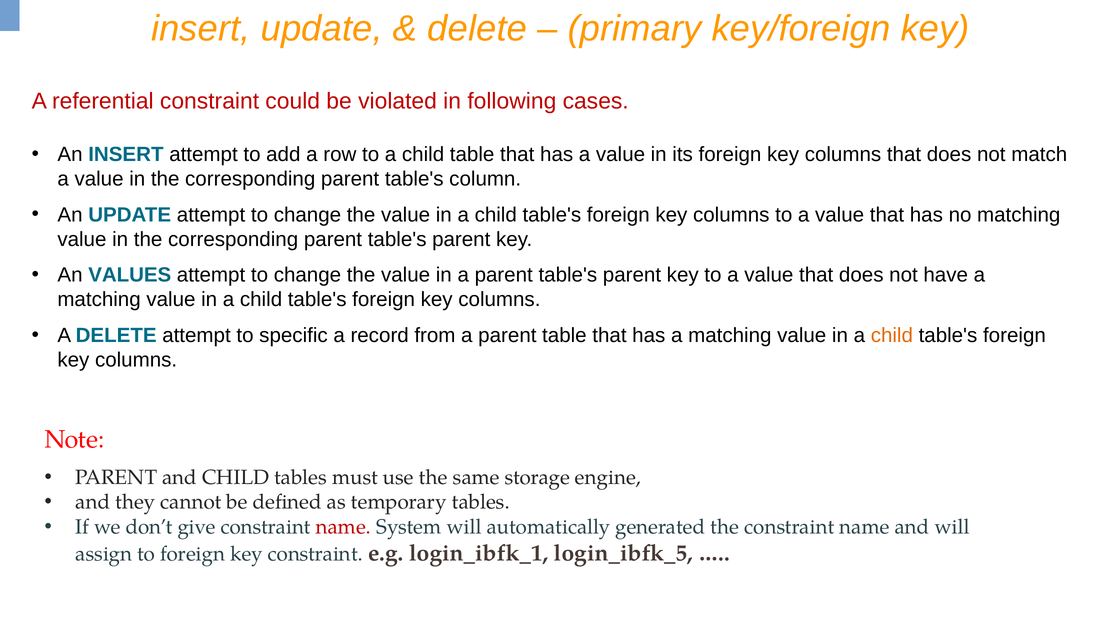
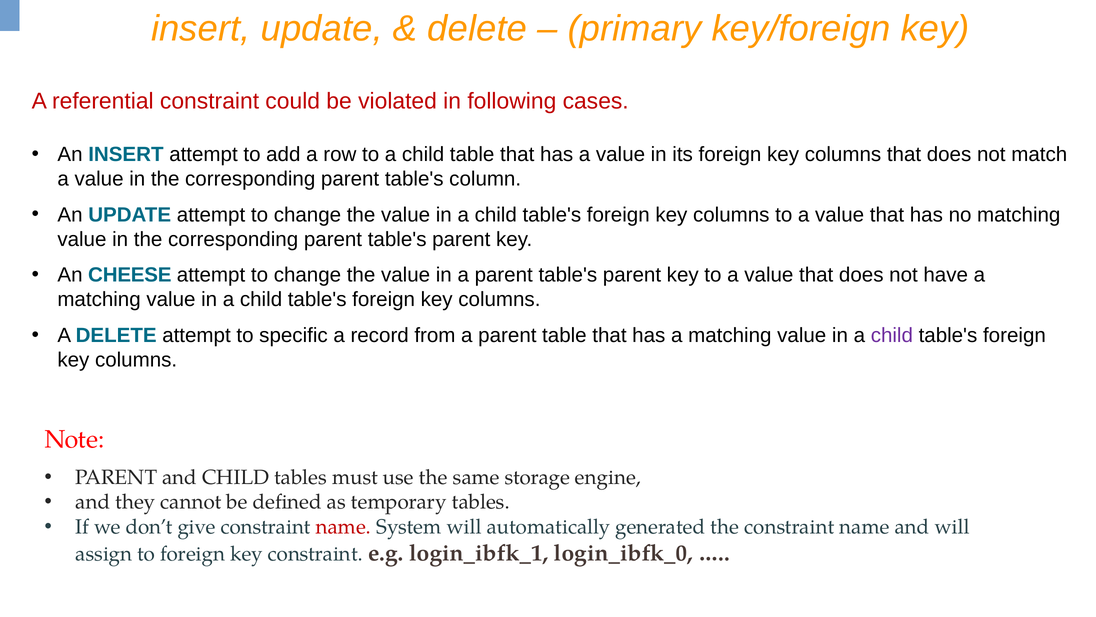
VALUES: VALUES -> CHEESE
child at (892, 335) colour: orange -> purple
login_ibfk_5: login_ibfk_5 -> login_ibfk_0
